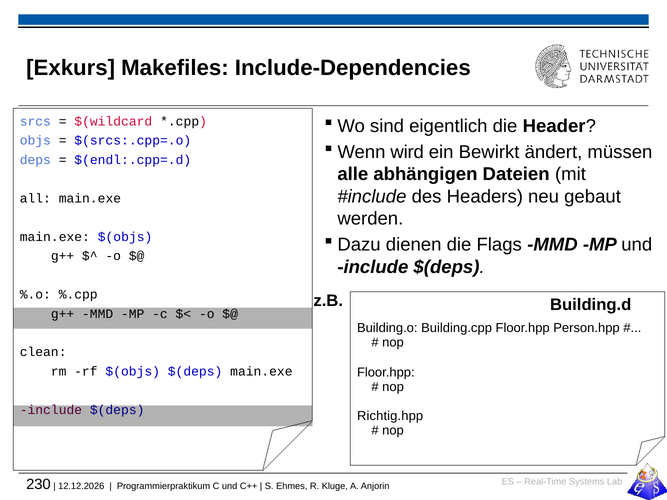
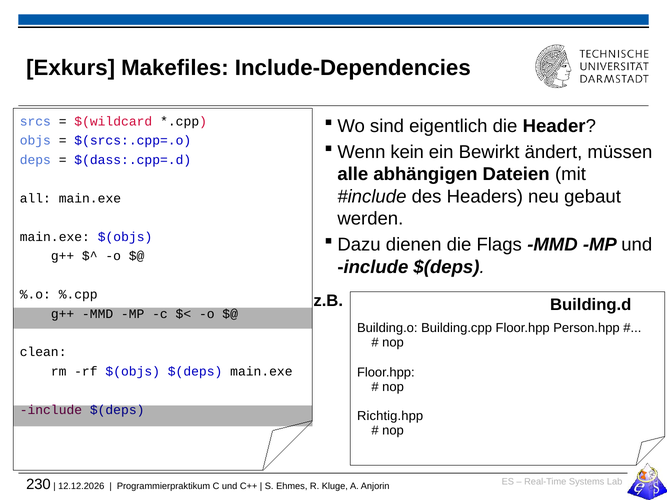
wird: wird -> kein
$(endl:.cpp=.d: $(endl:.cpp=.d -> $(dass:.cpp=.d
